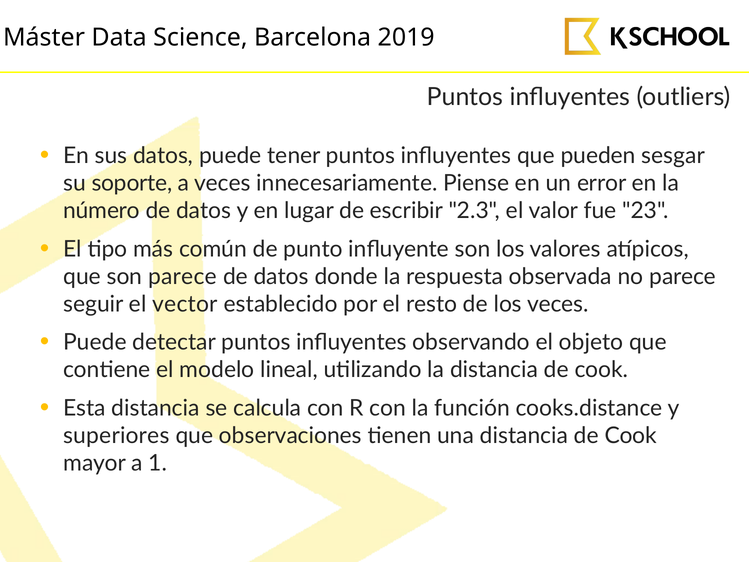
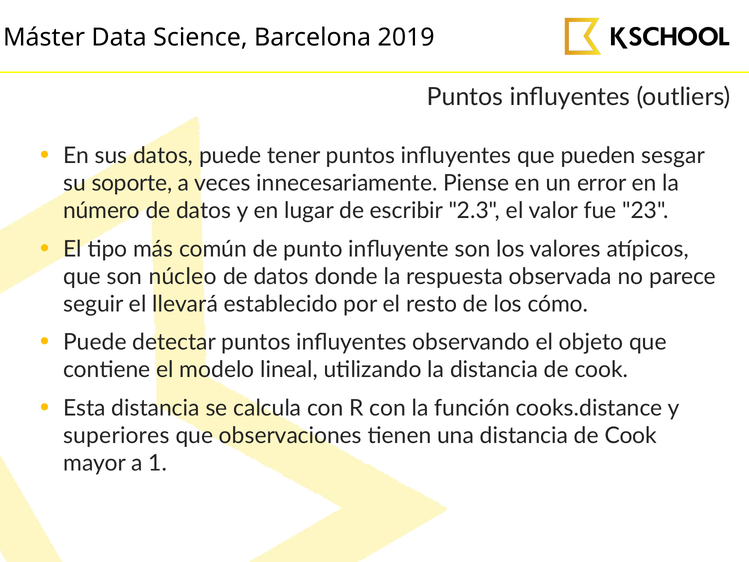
son parece: parece -> núcleo
vector: vector -> llevará
los veces: veces -> cómo
